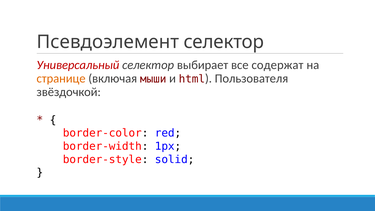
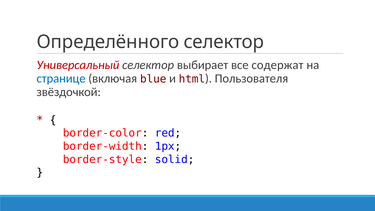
Псевдоэлемент: Псевдоэлемент -> Определённого
странице colour: orange -> blue
мыши: мыши -> blue
